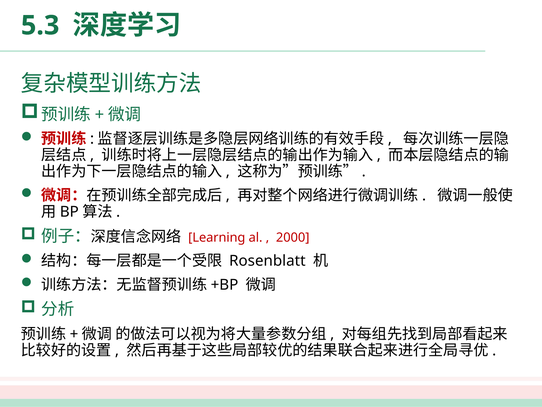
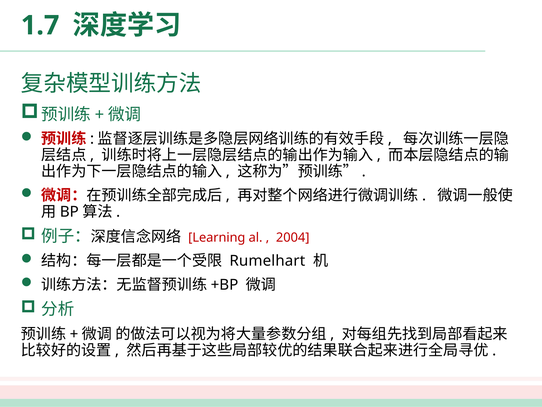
5.3: 5.3 -> 1.7
2000: 2000 -> 2004
Rosenblatt: Rosenblatt -> Rumelhart
